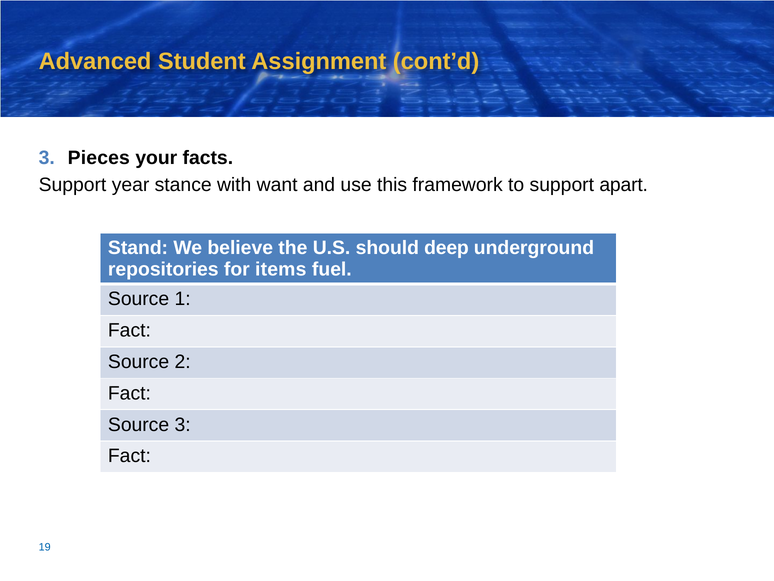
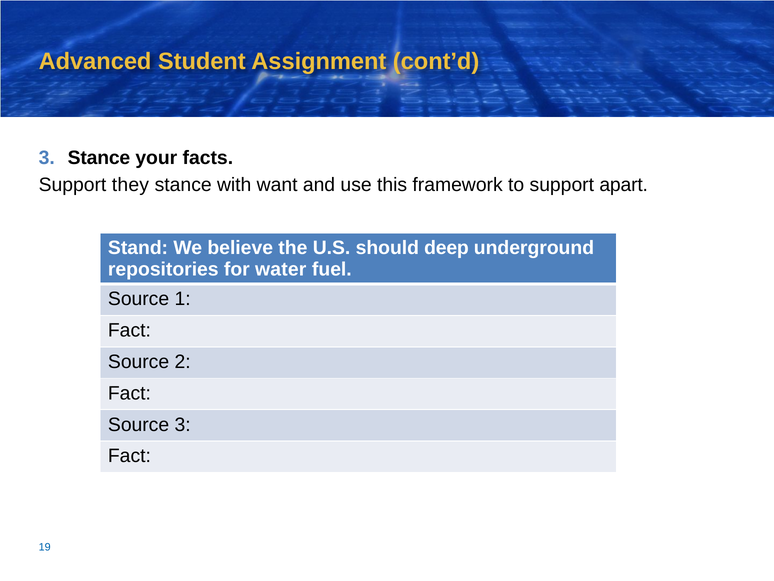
3 Pieces: Pieces -> Stance
year: year -> they
items: items -> water
